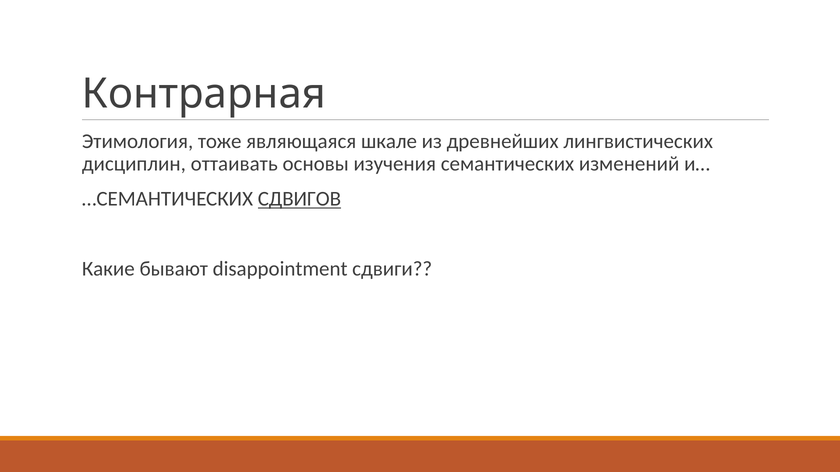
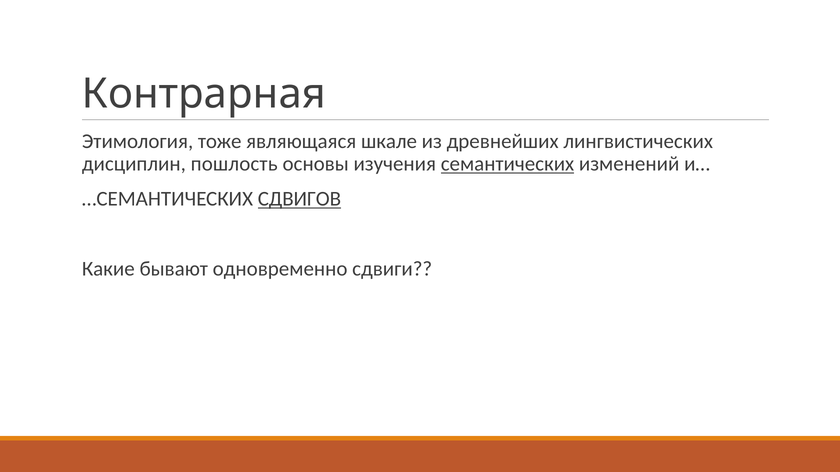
оттаивать: оттаивать -> пошлость
семантических underline: none -> present
disappointment: disappointment -> одновременно
